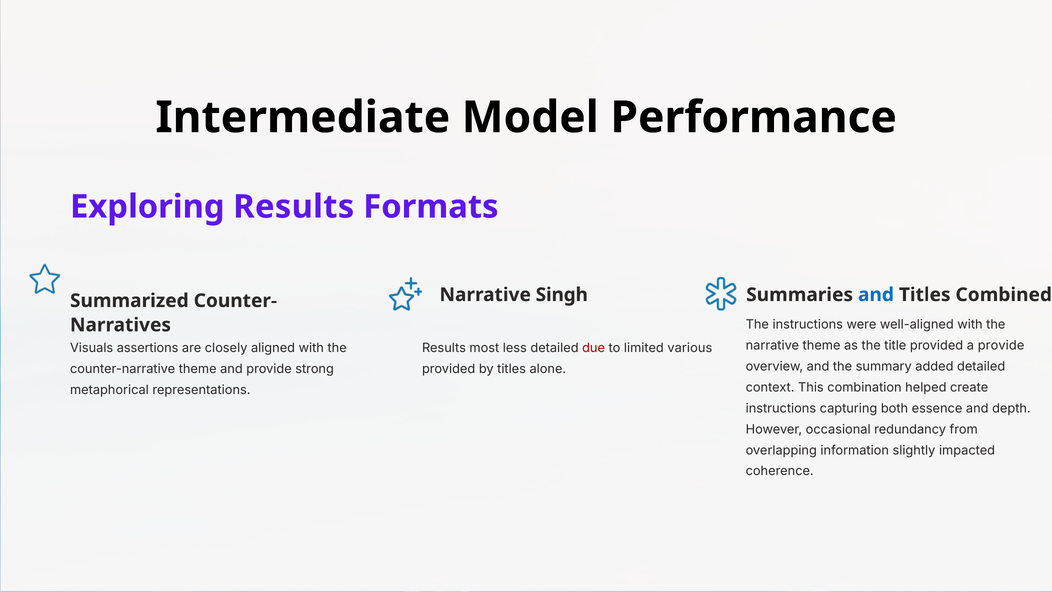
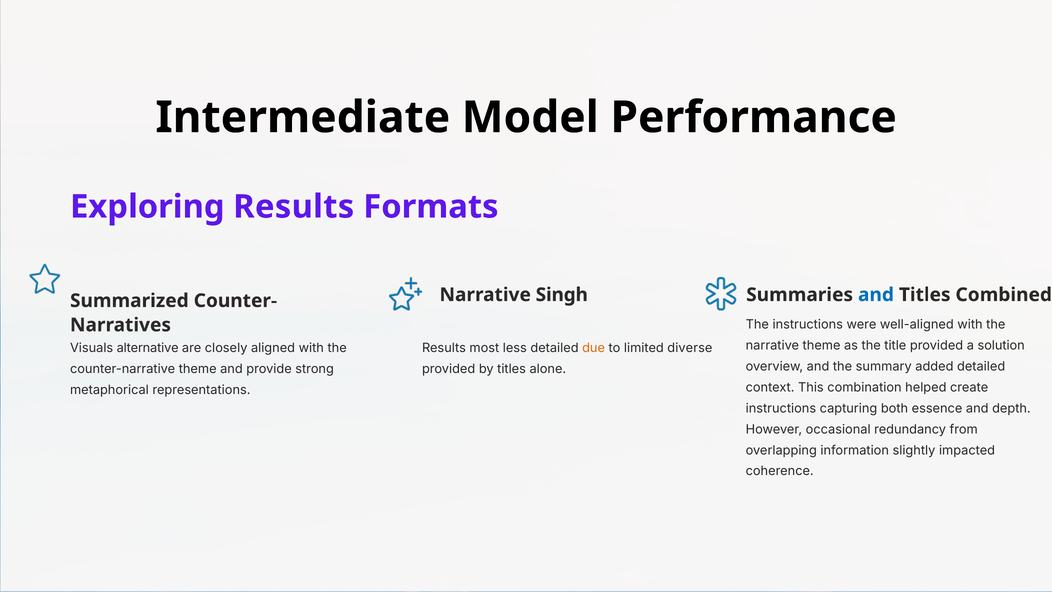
a provide: provide -> solution
assertions: assertions -> alternative
due colour: red -> orange
various: various -> diverse
